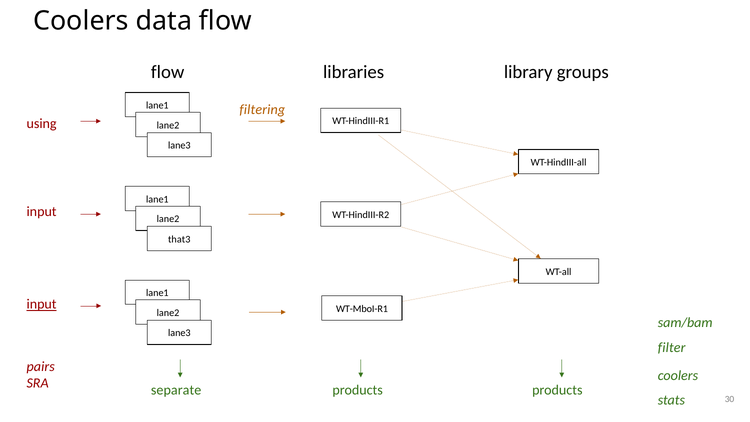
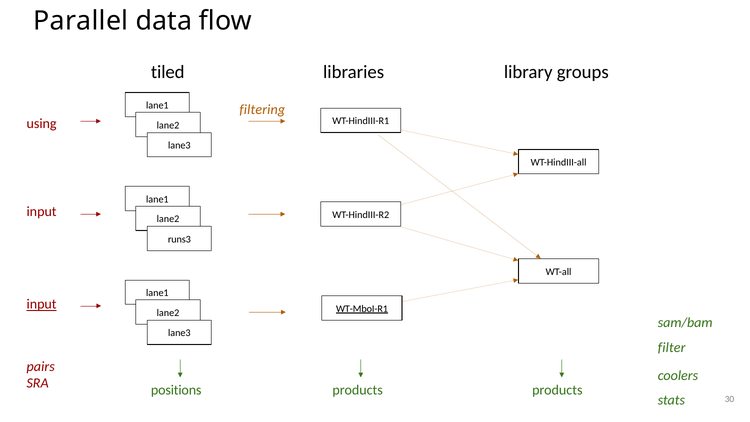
Coolers at (81, 21): Coolers -> Parallel
flow at (168, 72): flow -> tiled
that3: that3 -> runs3
WT-MboI-R1 underline: none -> present
separate: separate -> positions
